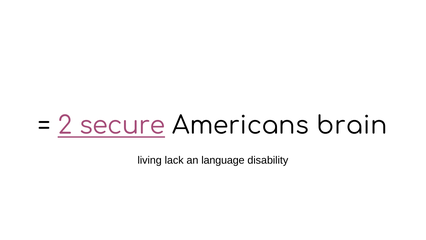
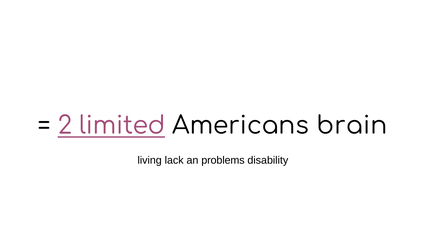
secure: secure -> limited
language: language -> problems
